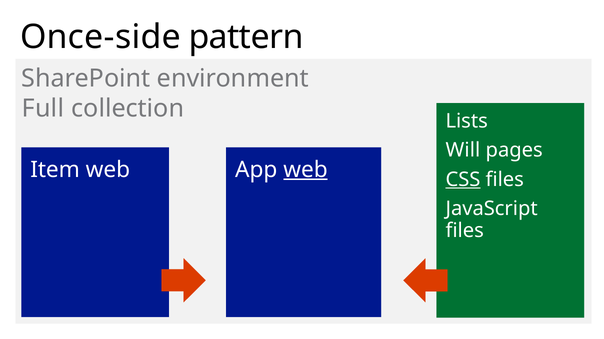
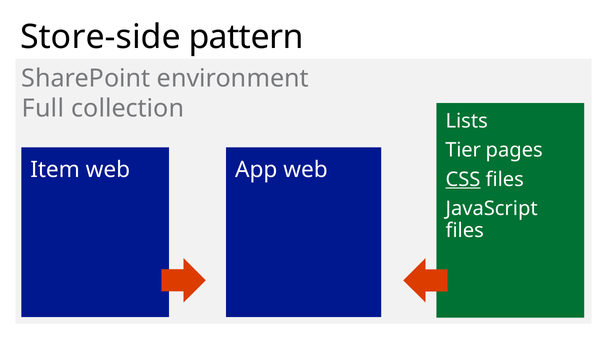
Once-side: Once-side -> Store-side
Will: Will -> Tier
web at (305, 170) underline: present -> none
